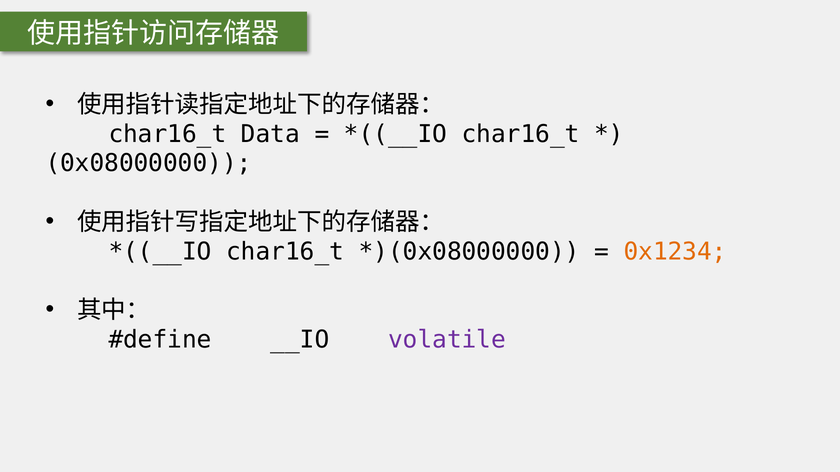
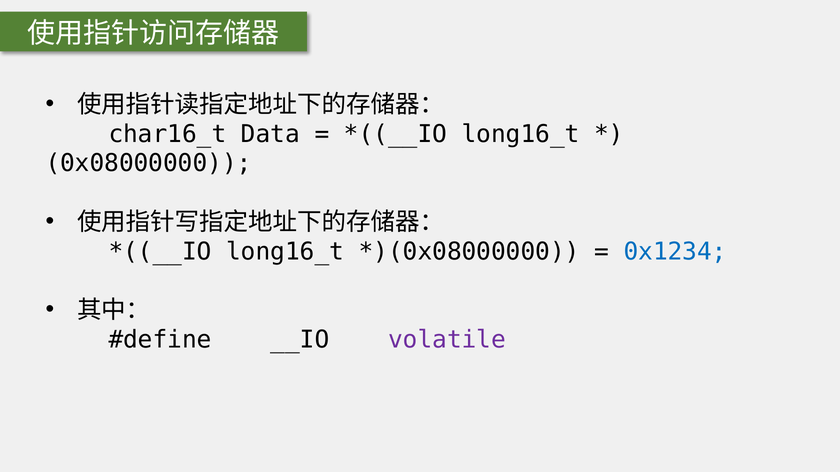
char16_t at (521, 134): char16_t -> long16_t
char16_t at (285, 252): char16_t -> long16_t
0x1234 colour: orange -> blue
